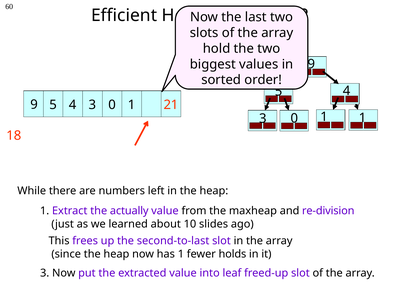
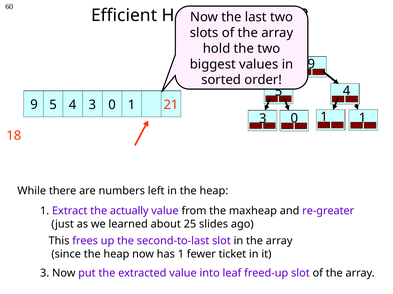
re-division: re-division -> re-greater
10: 10 -> 25
holds: holds -> ticket
